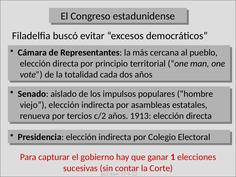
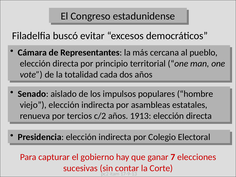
1: 1 -> 7
